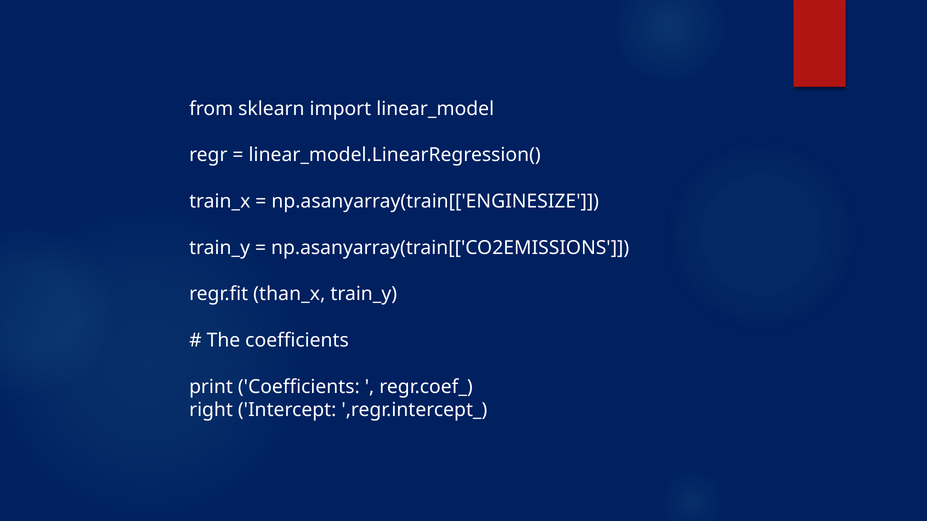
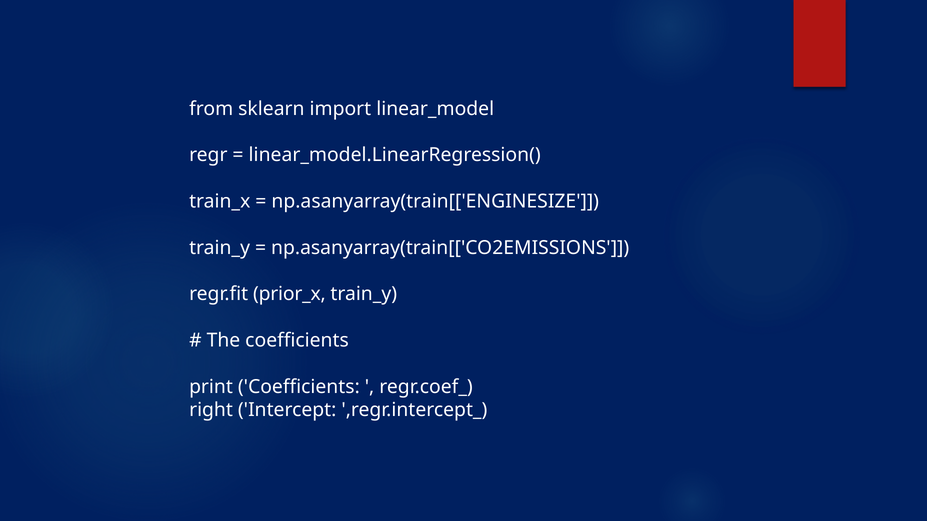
than_x: than_x -> prior_x
